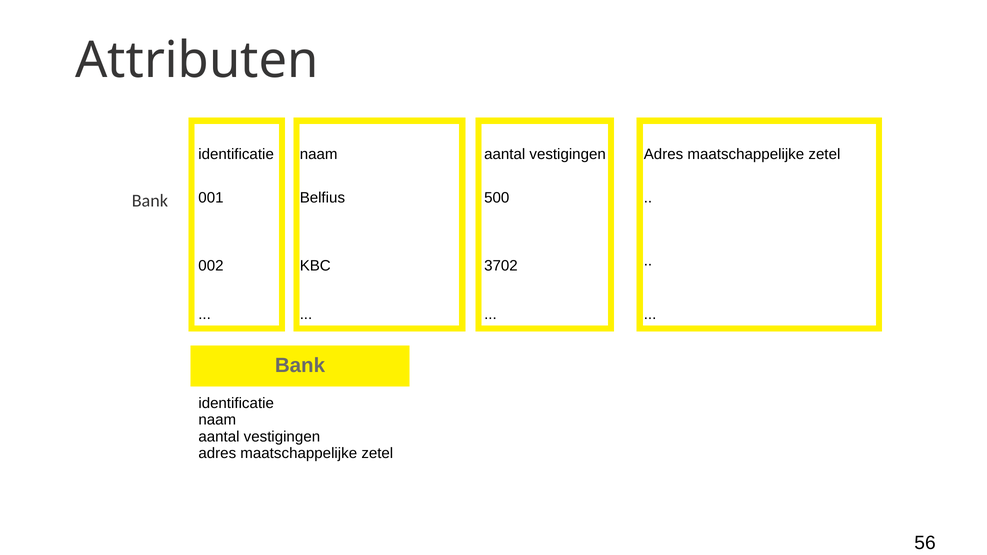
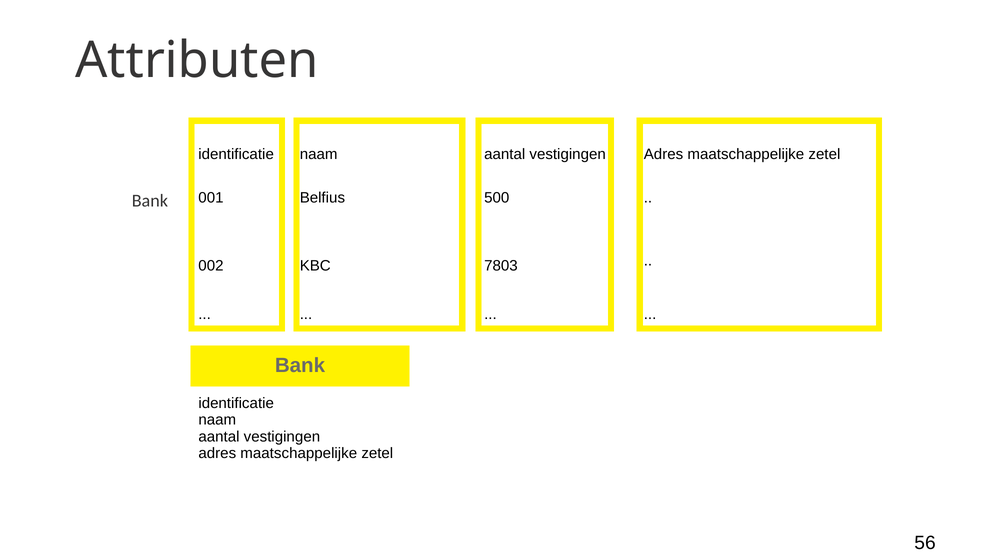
3702: 3702 -> 7803
